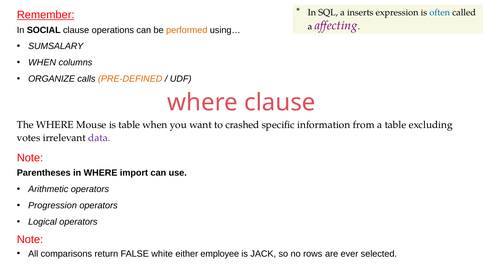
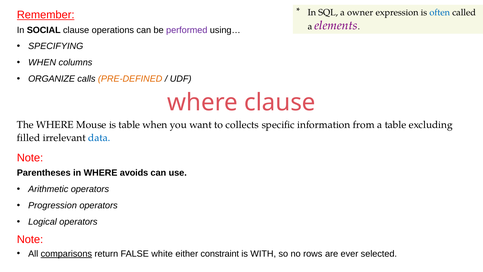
inserts: inserts -> owner
affecting: affecting -> elements
performed colour: orange -> purple
SUMSALARY: SUMSALARY -> SPECIFYING
crashed: crashed -> collects
votes: votes -> filled
data colour: purple -> blue
import: import -> avoids
comparisons underline: none -> present
employee: employee -> constraint
JACK: JACK -> WITH
